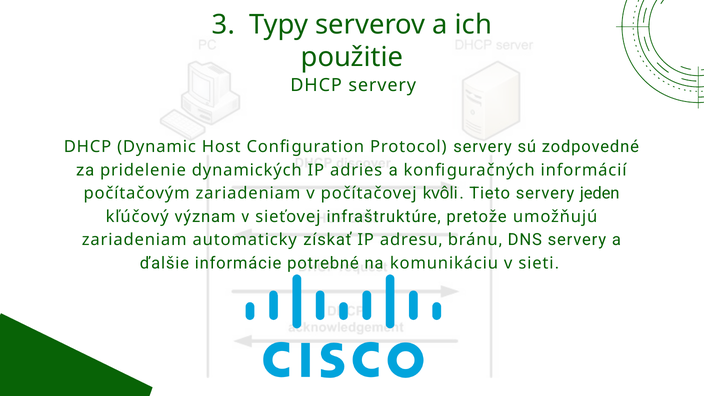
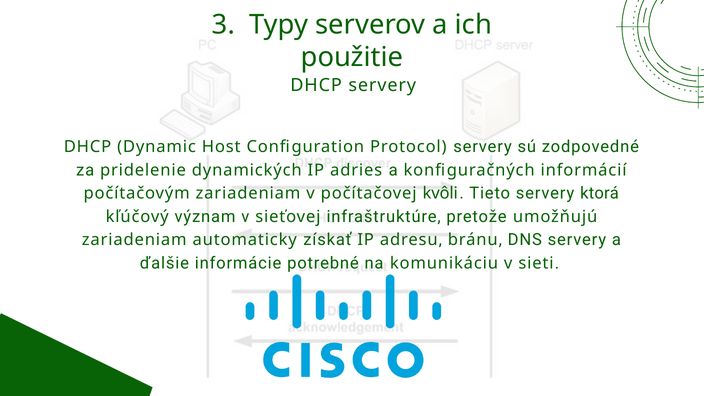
jeden: jeden -> ktorá
